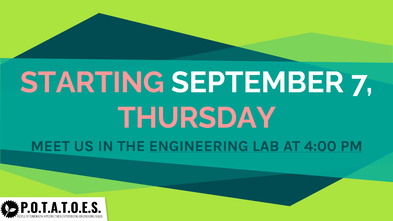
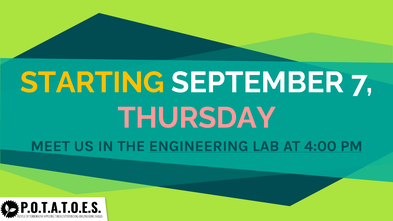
STARTING colour: pink -> yellow
